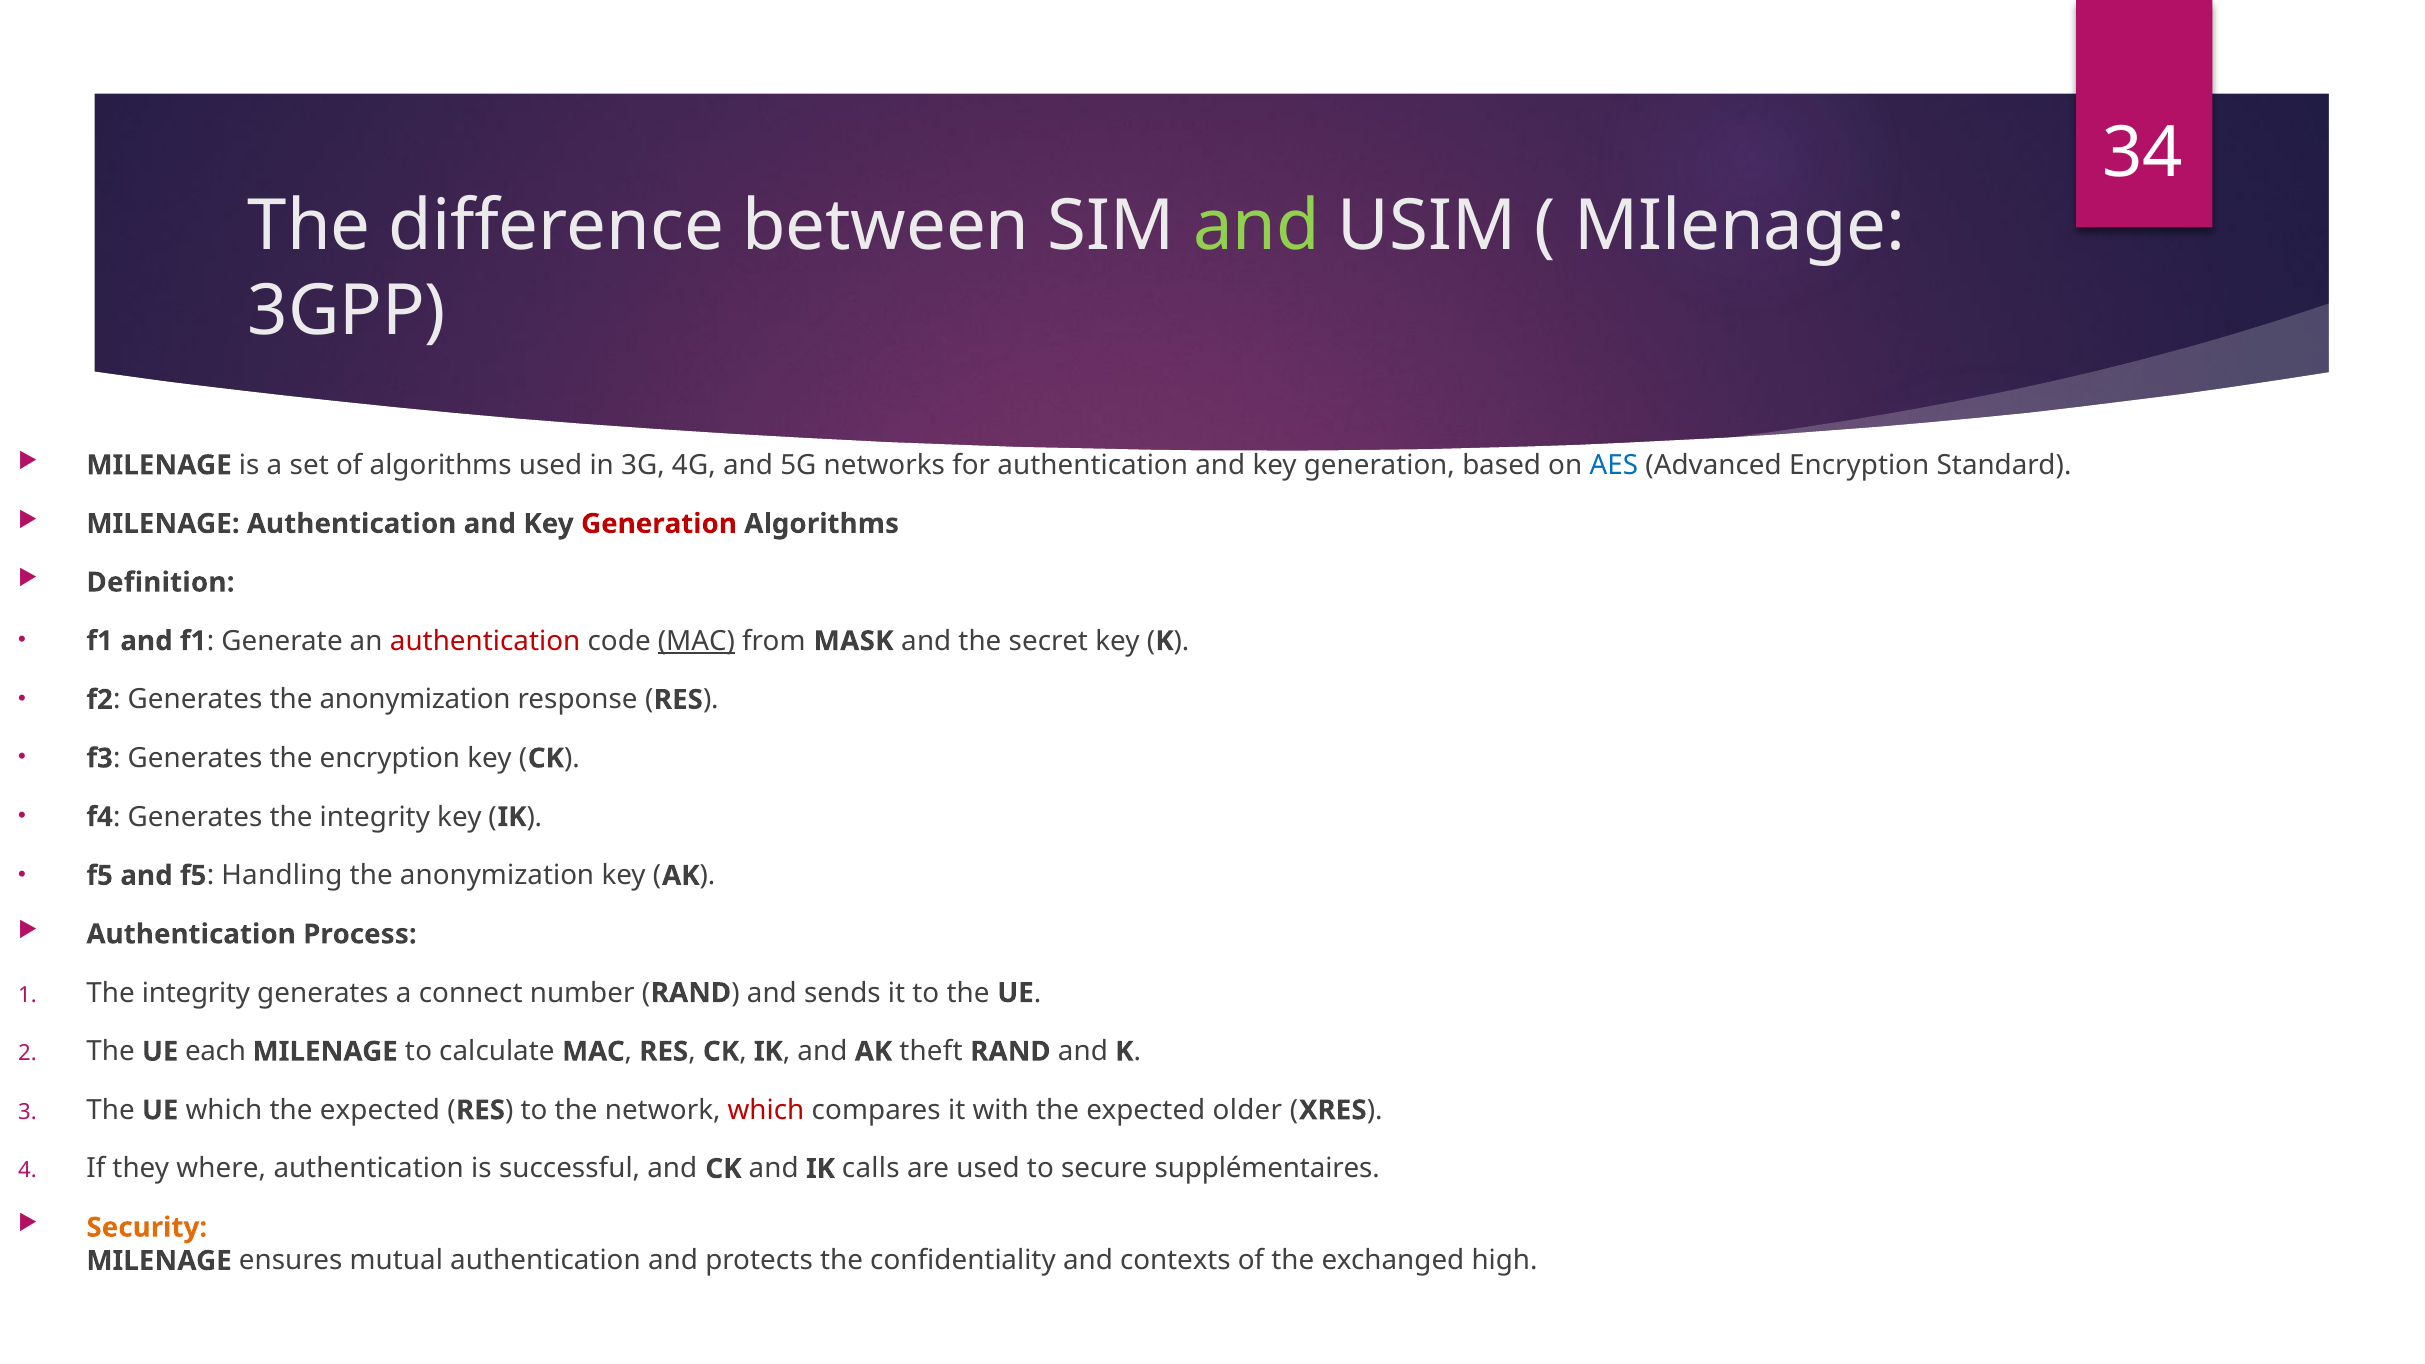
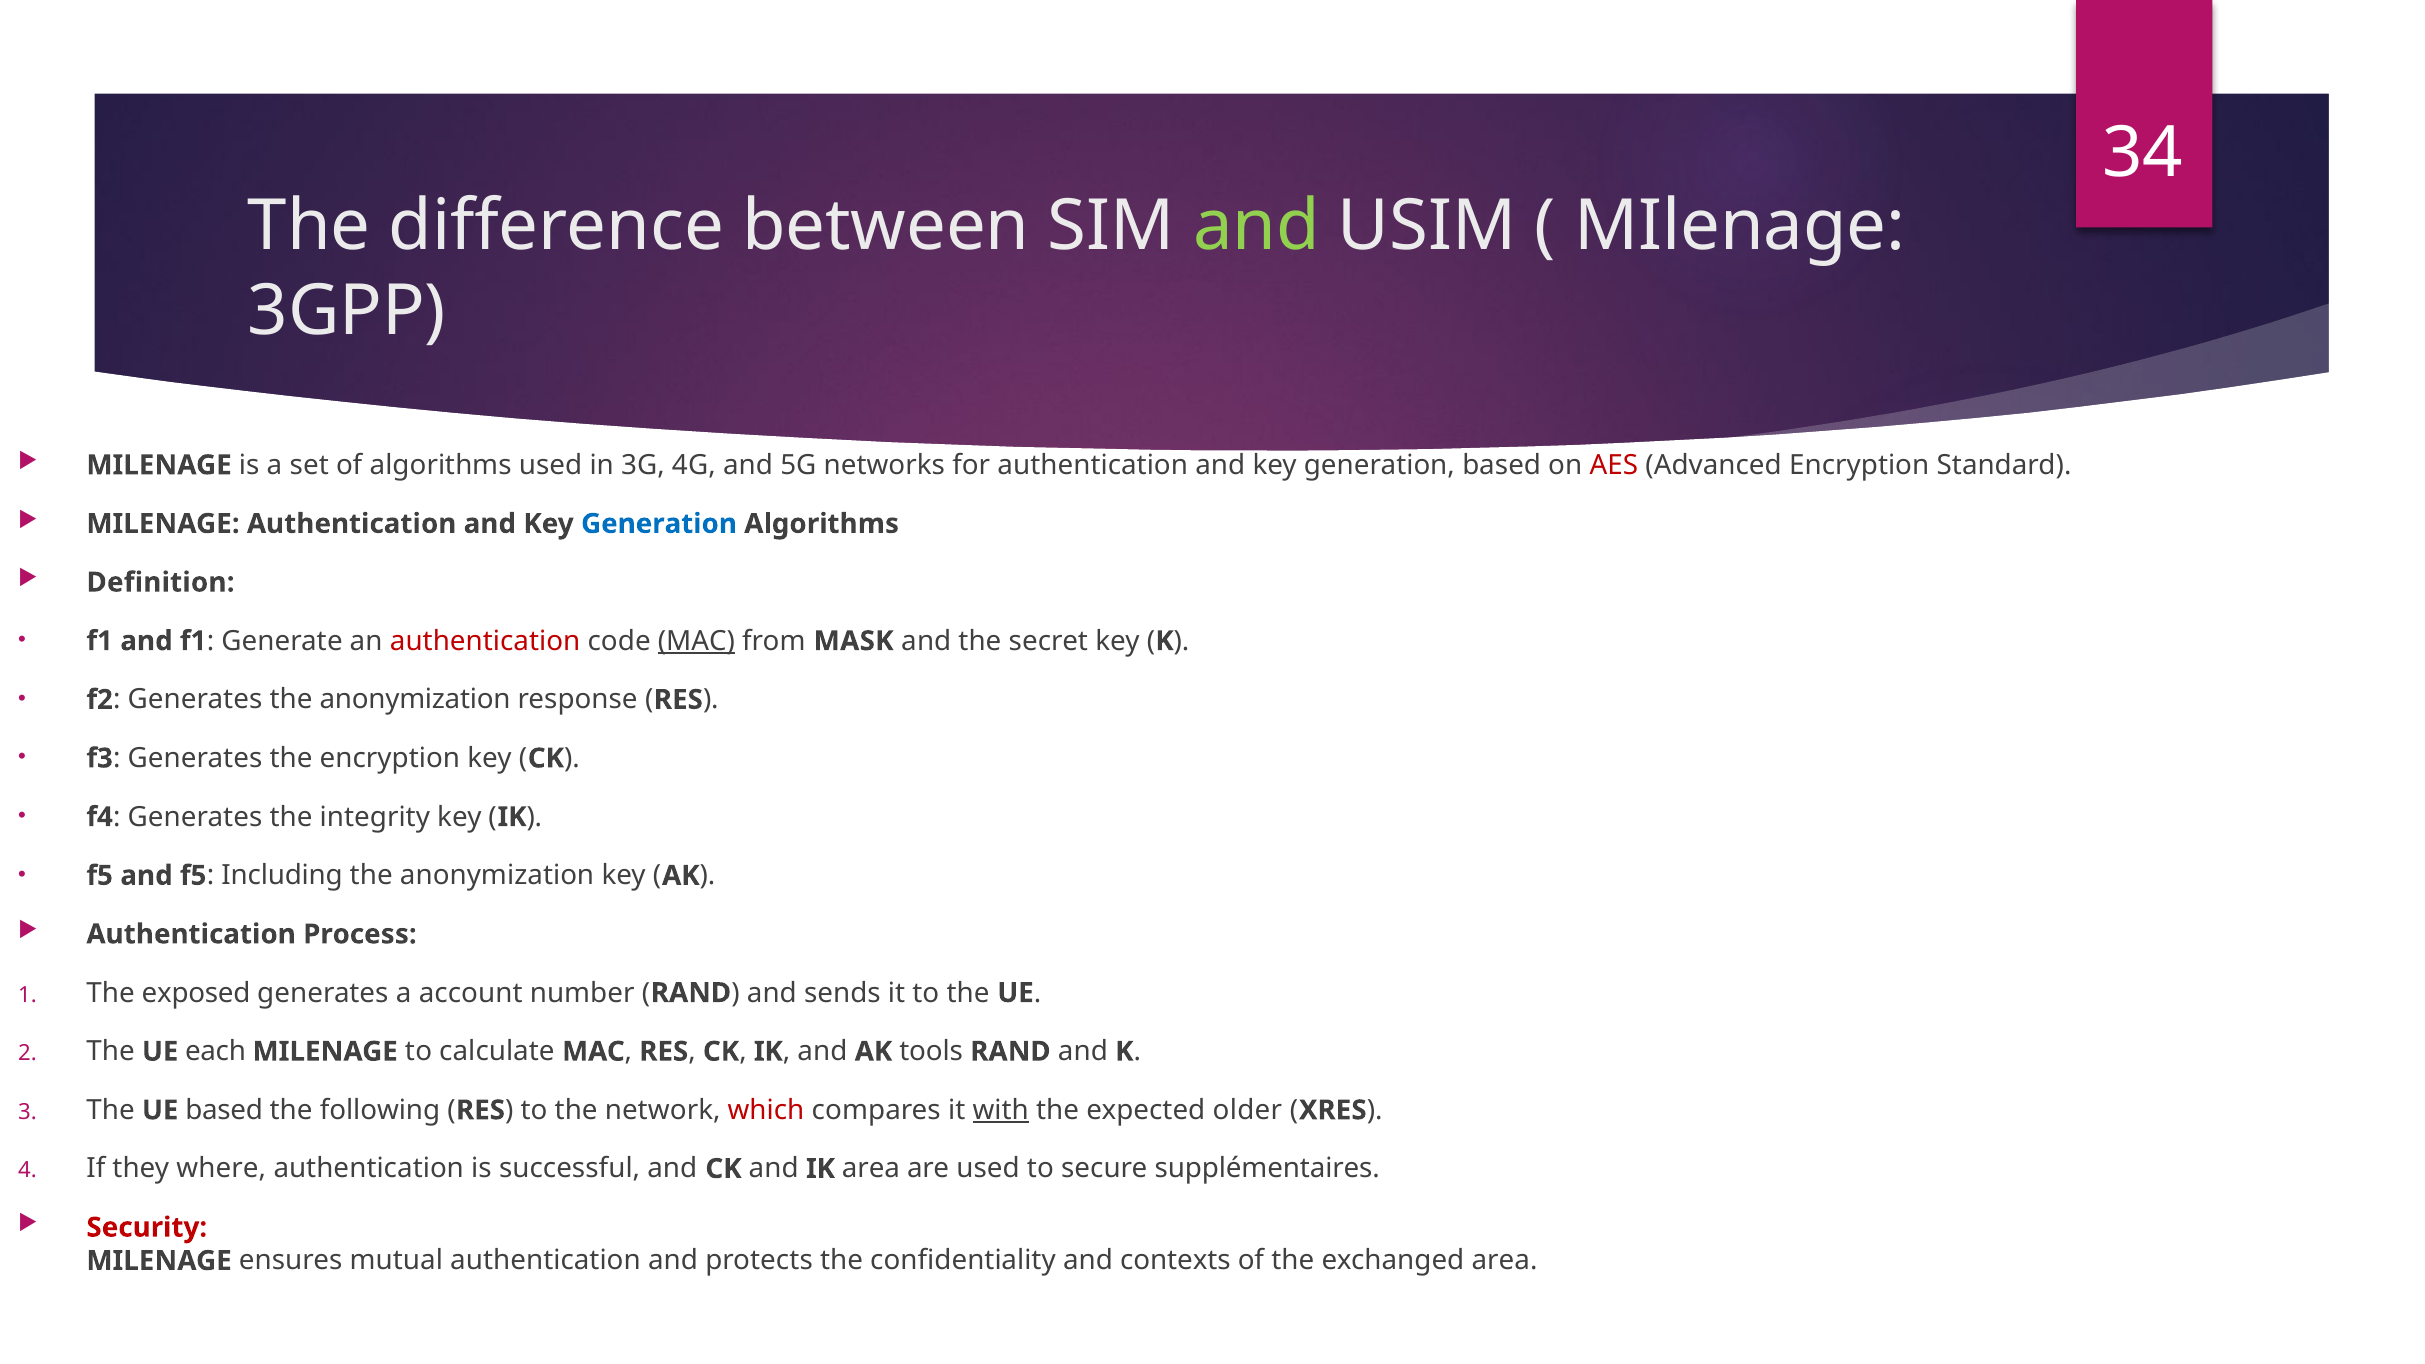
AES colour: blue -> red
Generation at (659, 524) colour: red -> blue
Handling: Handling -> Including
integrity at (196, 993): integrity -> exposed
connect: connect -> account
theft: theft -> tools
UE which: which -> based
expected at (380, 1110): expected -> following
with underline: none -> present
IK calls: calls -> area
Security colour: orange -> red
exchanged high: high -> area
